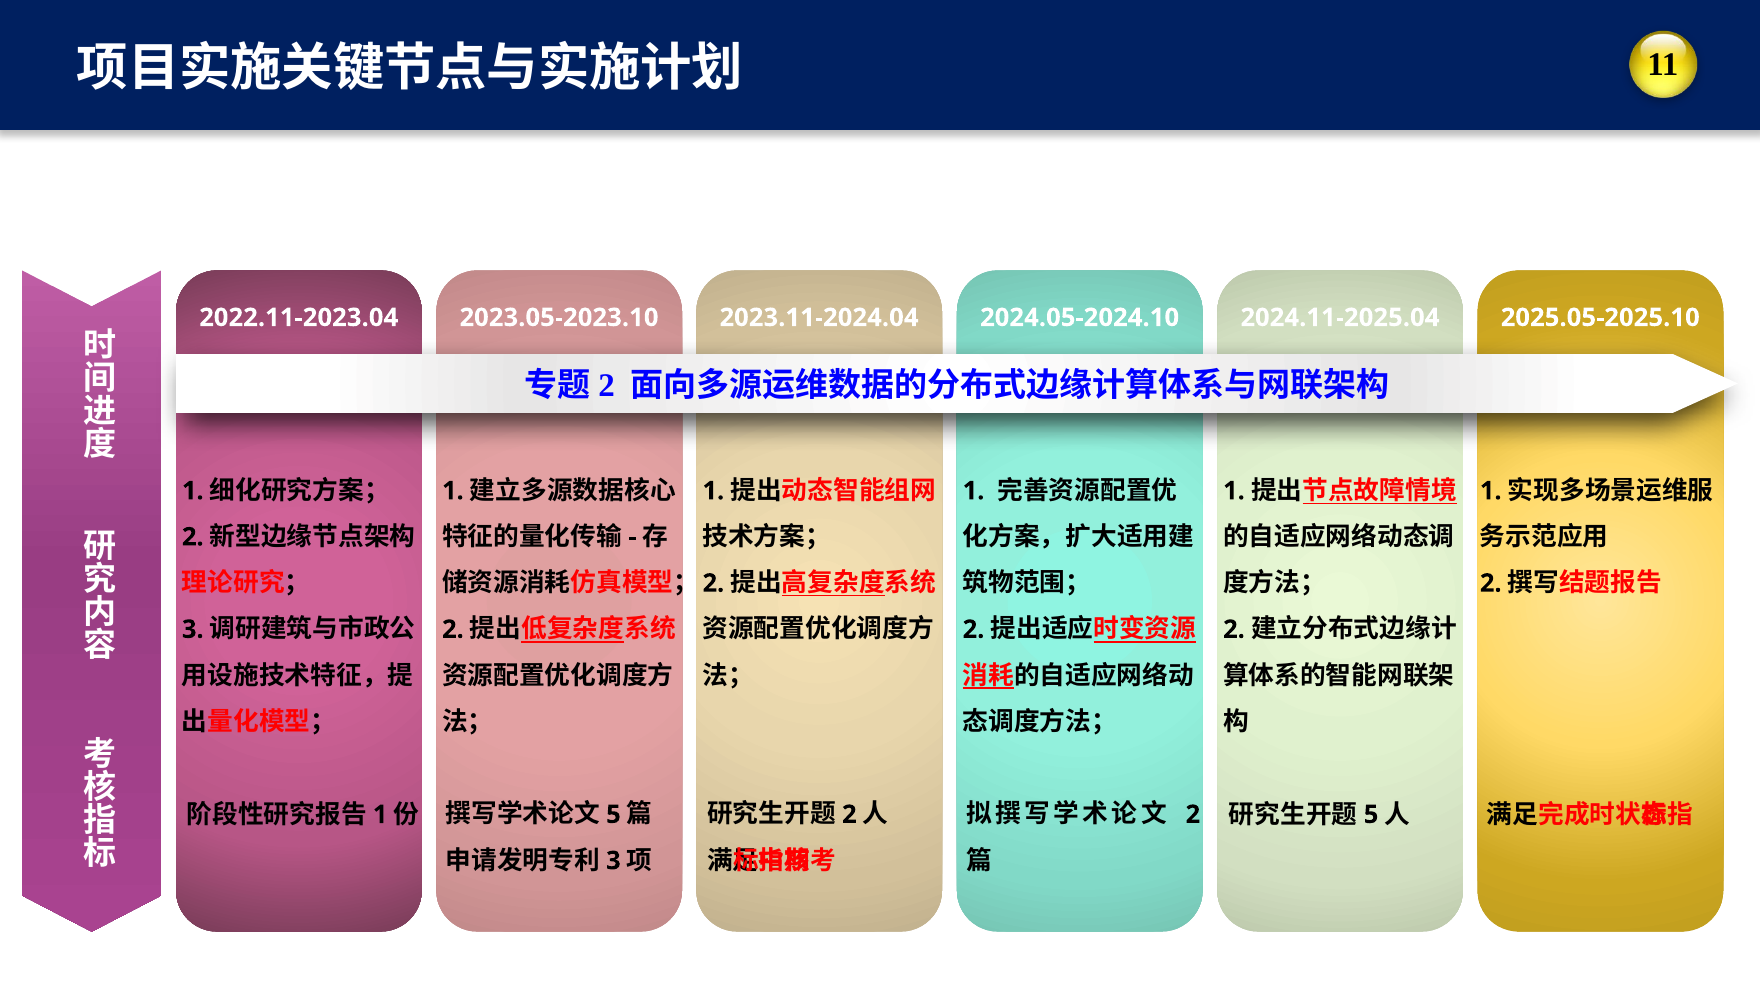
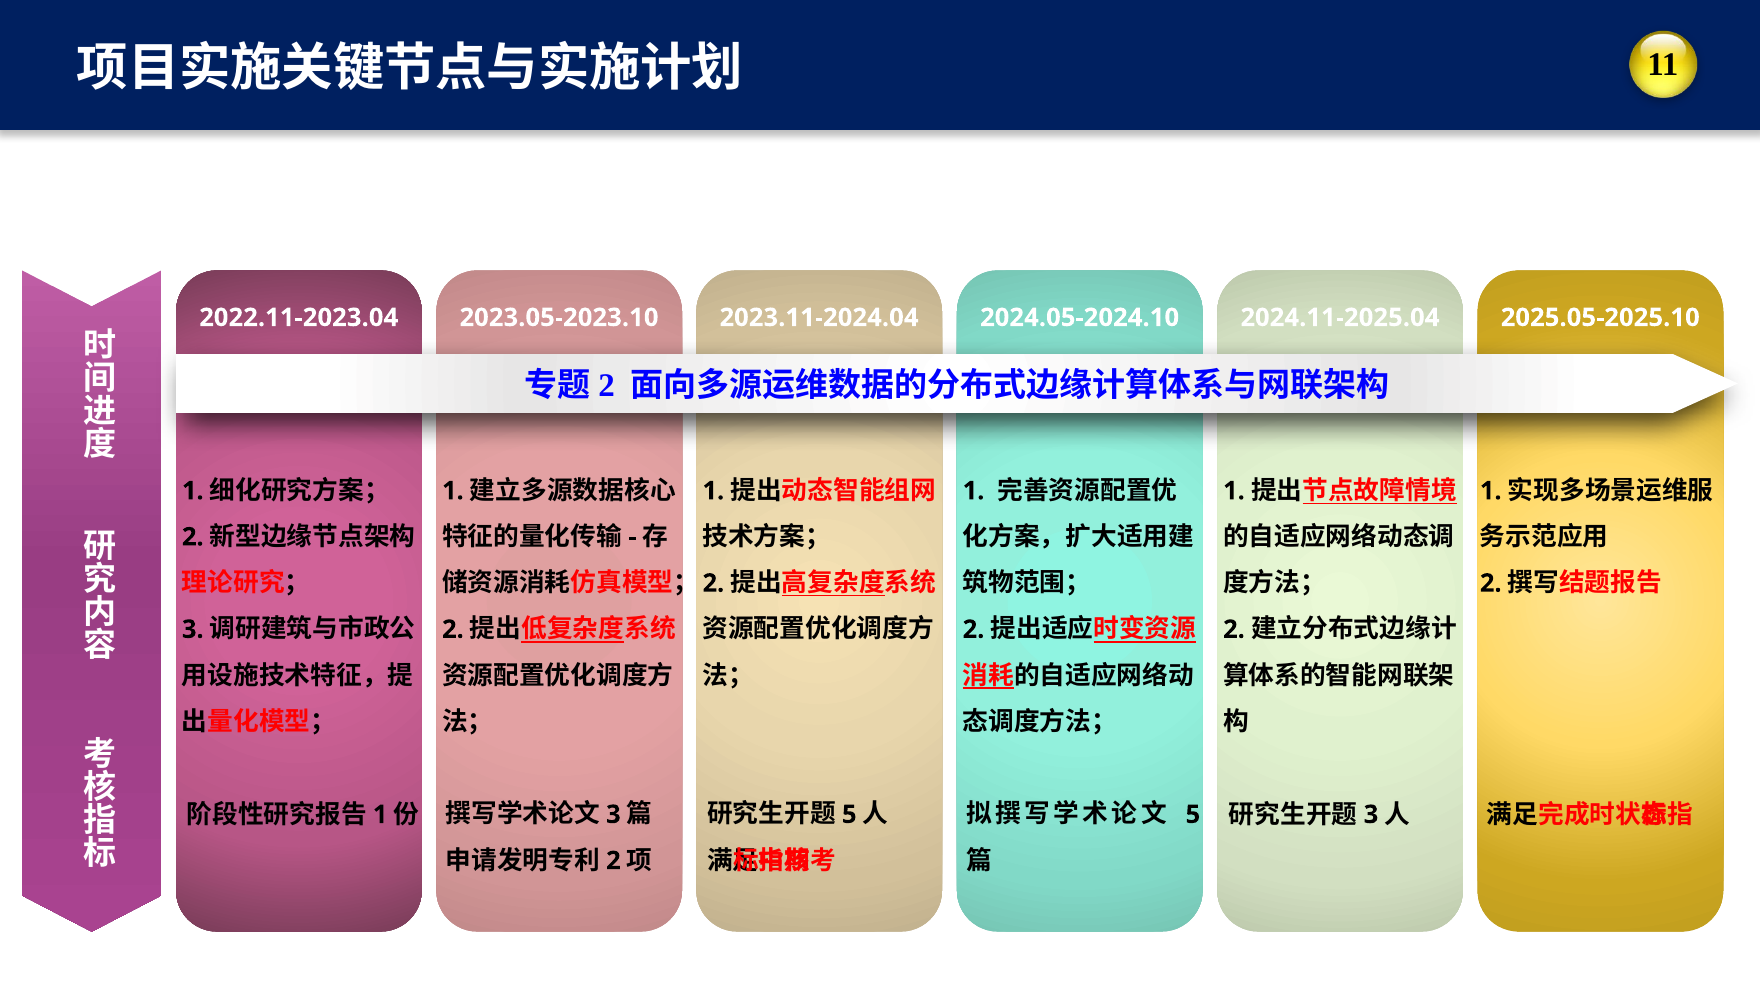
5 at (613, 814): 5 -> 3
2 at (849, 814): 2 -> 5
2 at (1193, 814): 2 -> 5
5 at (1371, 815): 5 -> 3
3 at (613, 861): 3 -> 2
